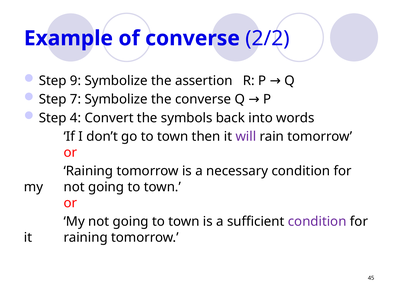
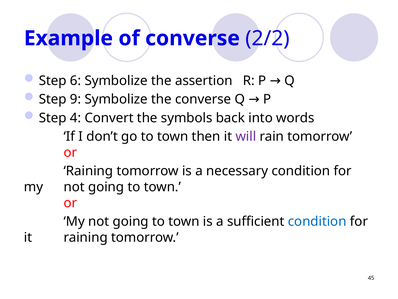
9: 9 -> 6
7: 7 -> 9
condition at (317, 221) colour: purple -> blue
